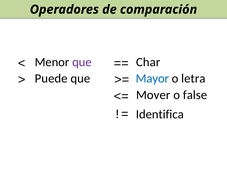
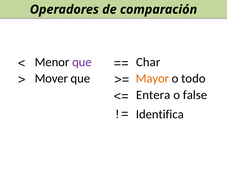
Puede: Puede -> Mover
Mayor colour: blue -> orange
letra: letra -> todo
Mover: Mover -> Entera
